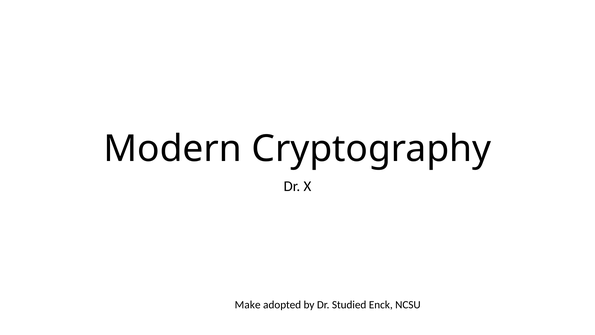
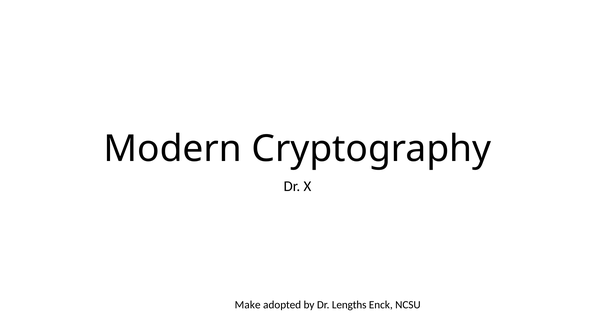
Studied: Studied -> Lengths
